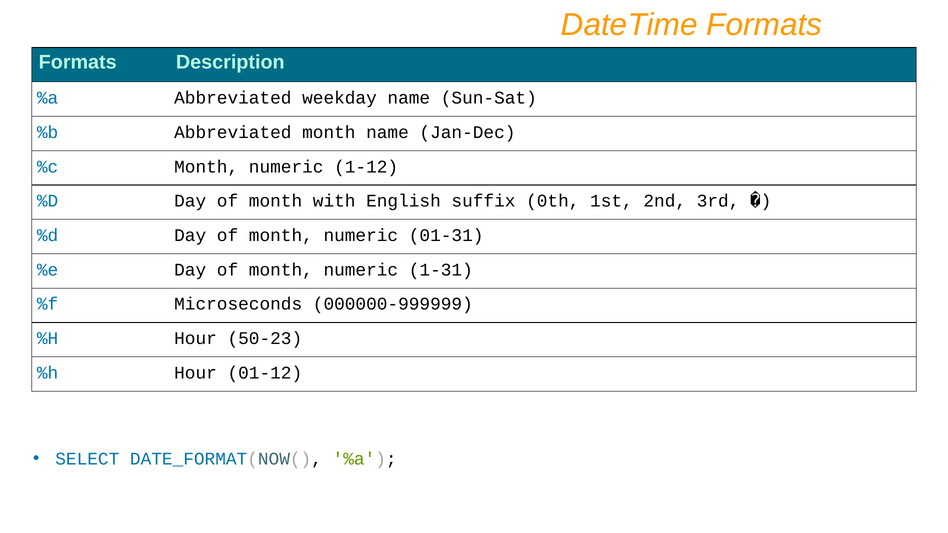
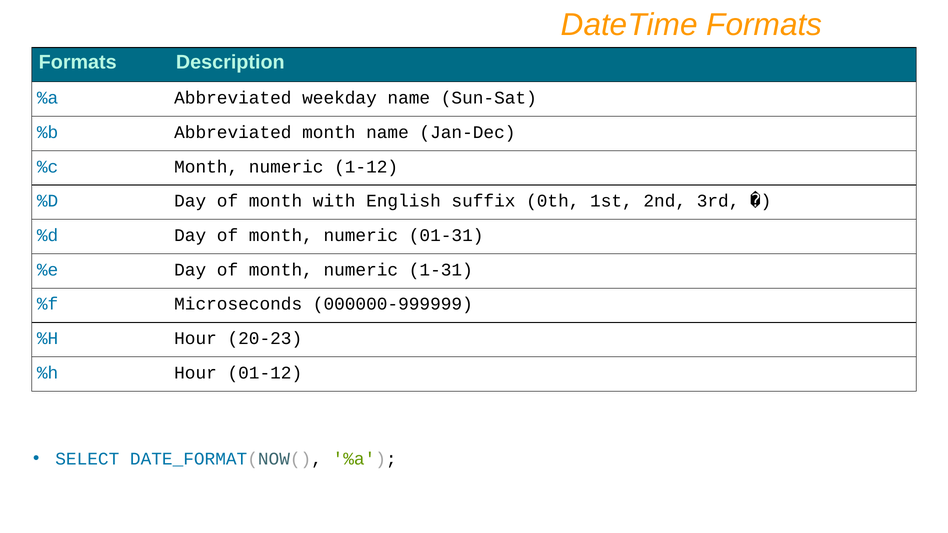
50-23: 50-23 -> 20-23
